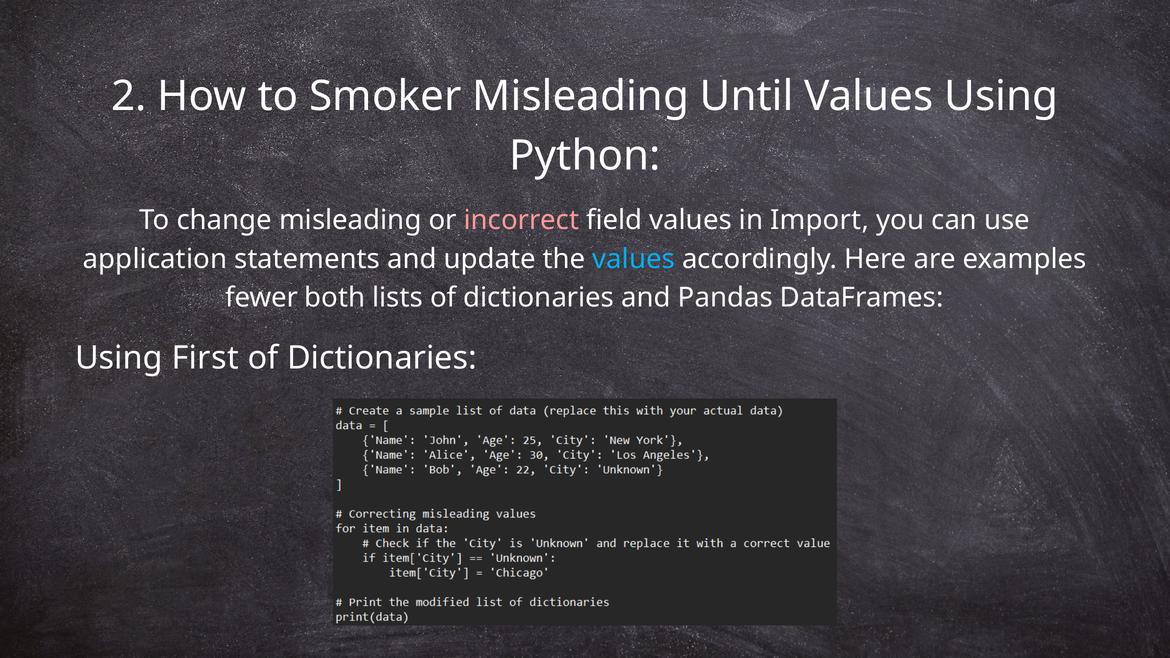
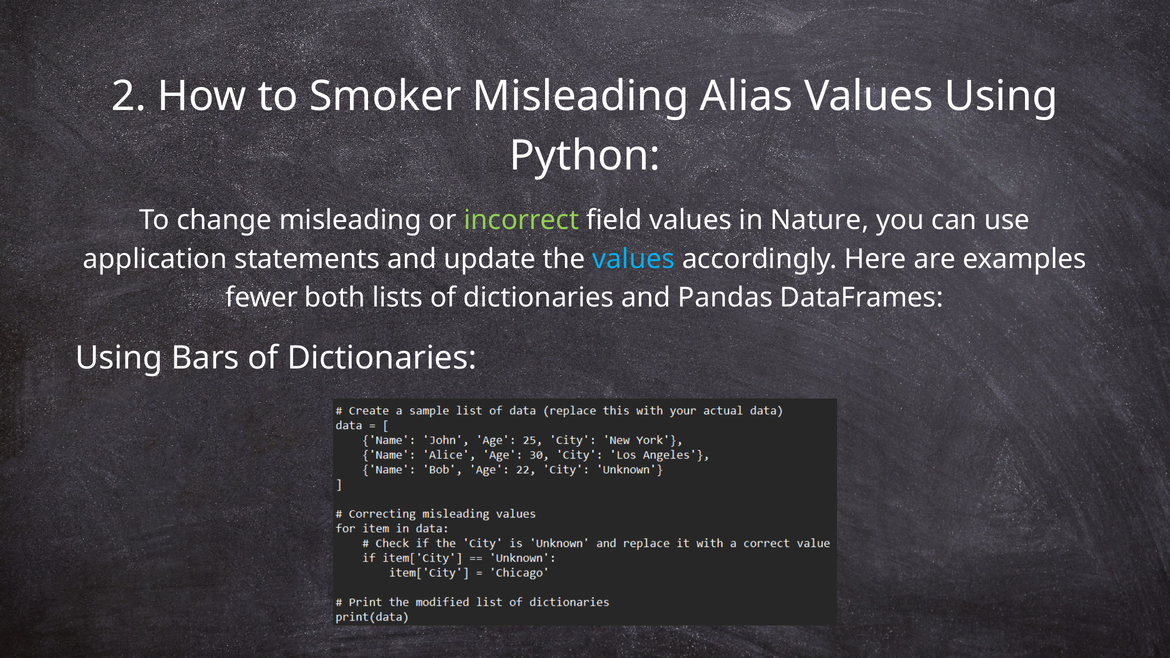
Until: Until -> Alias
incorrect colour: pink -> light green
Import: Import -> Nature
First: First -> Bars
